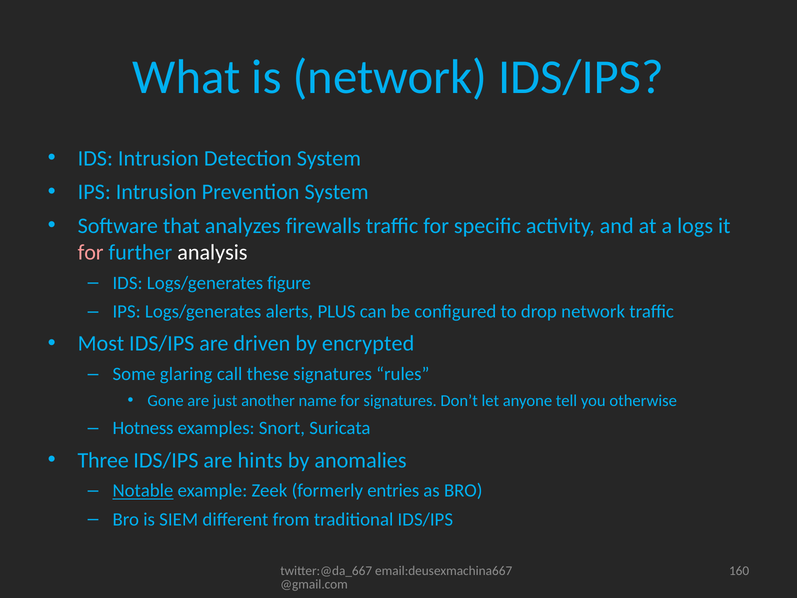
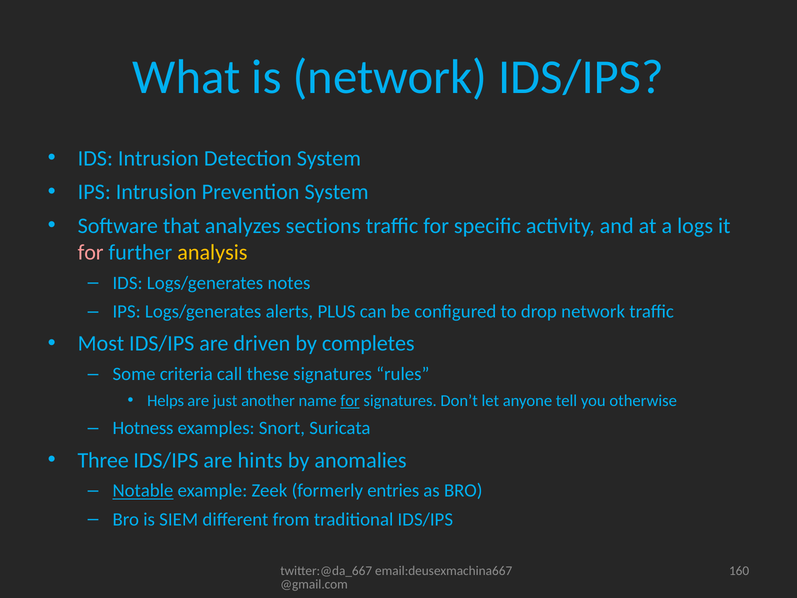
firewalls: firewalls -> sections
analysis colour: white -> yellow
figure: figure -> notes
encrypted: encrypted -> completes
glaring: glaring -> criteria
Gone: Gone -> Helps
for at (350, 400) underline: none -> present
